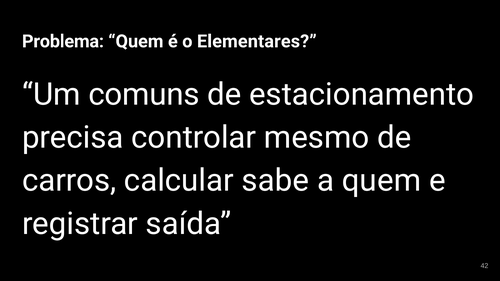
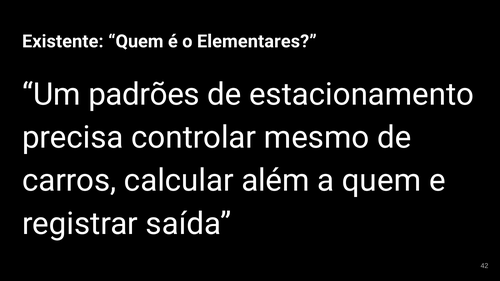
Problema: Problema -> Existente
comuns: comuns -> padrões
sabe: sabe -> além
